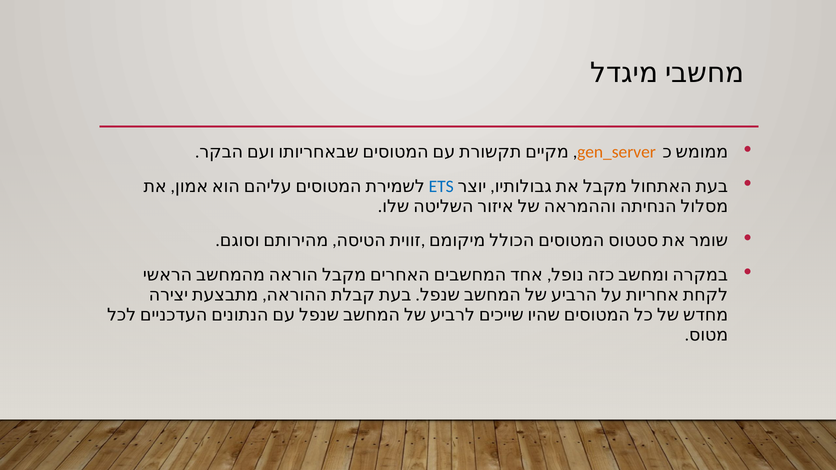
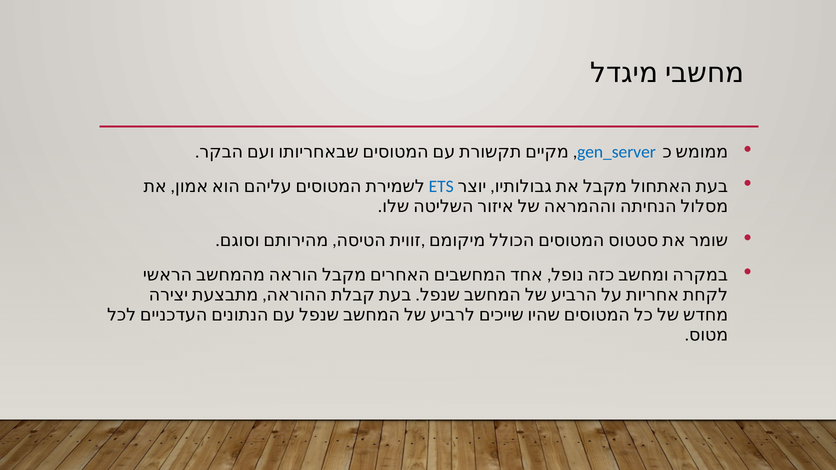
gen_server colour: orange -> blue
